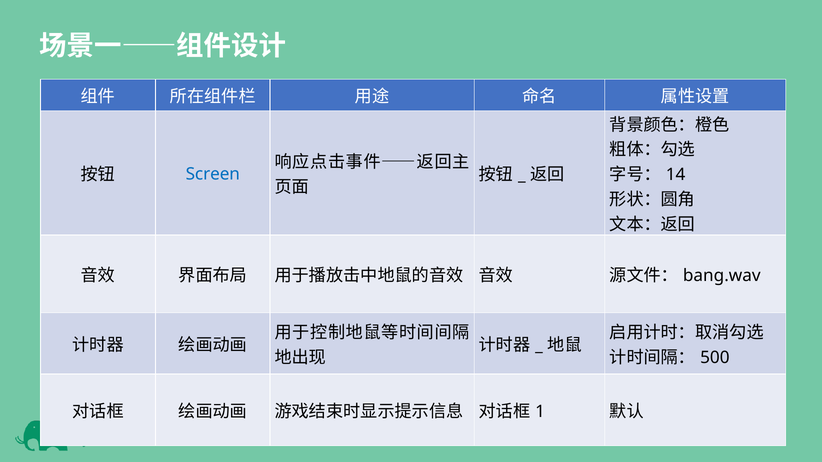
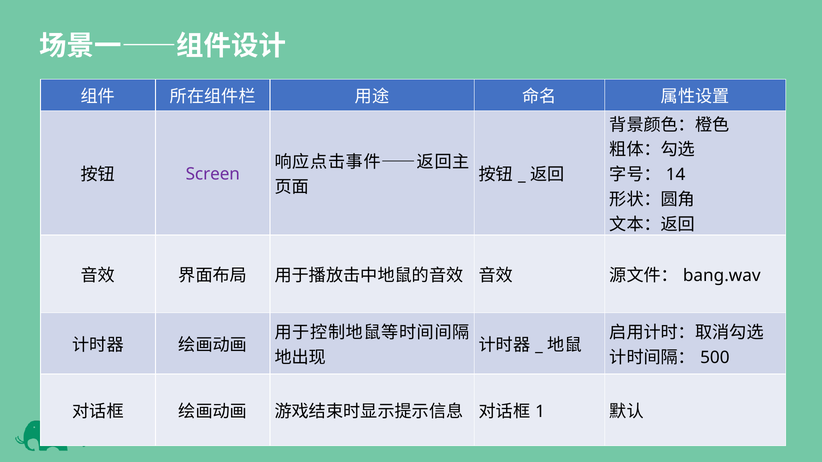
Screen colour: blue -> purple
